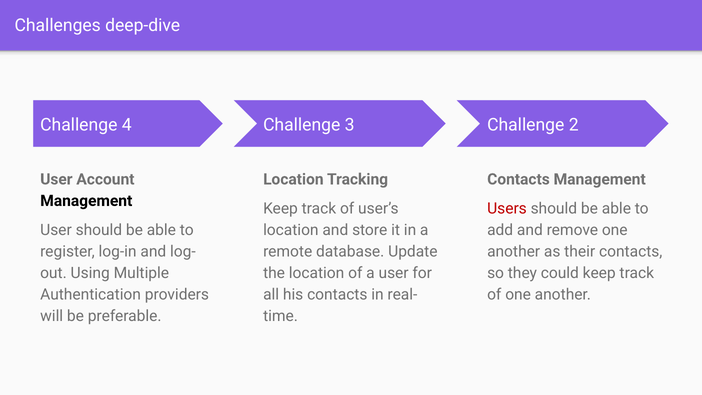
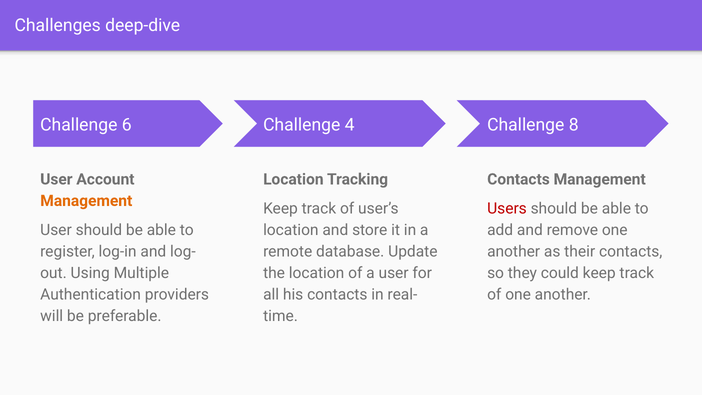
4: 4 -> 6
3: 3 -> 4
2: 2 -> 8
Management at (86, 201) colour: black -> orange
